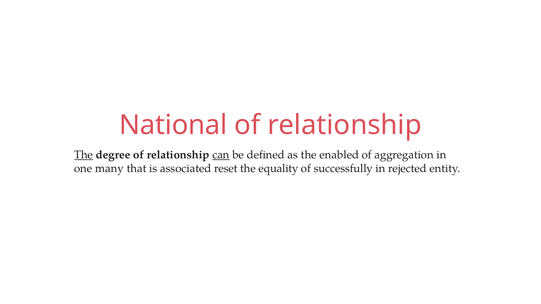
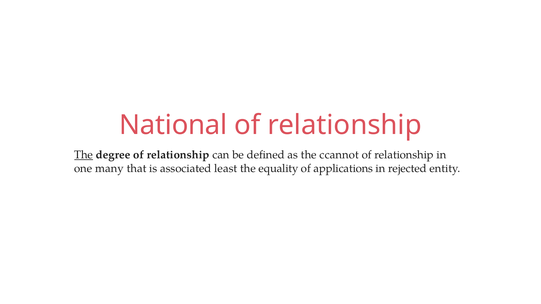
can underline: present -> none
enabled: enabled -> ccannot
aggregation at (404, 155): aggregation -> relationship
reset: reset -> least
successfully: successfully -> applications
